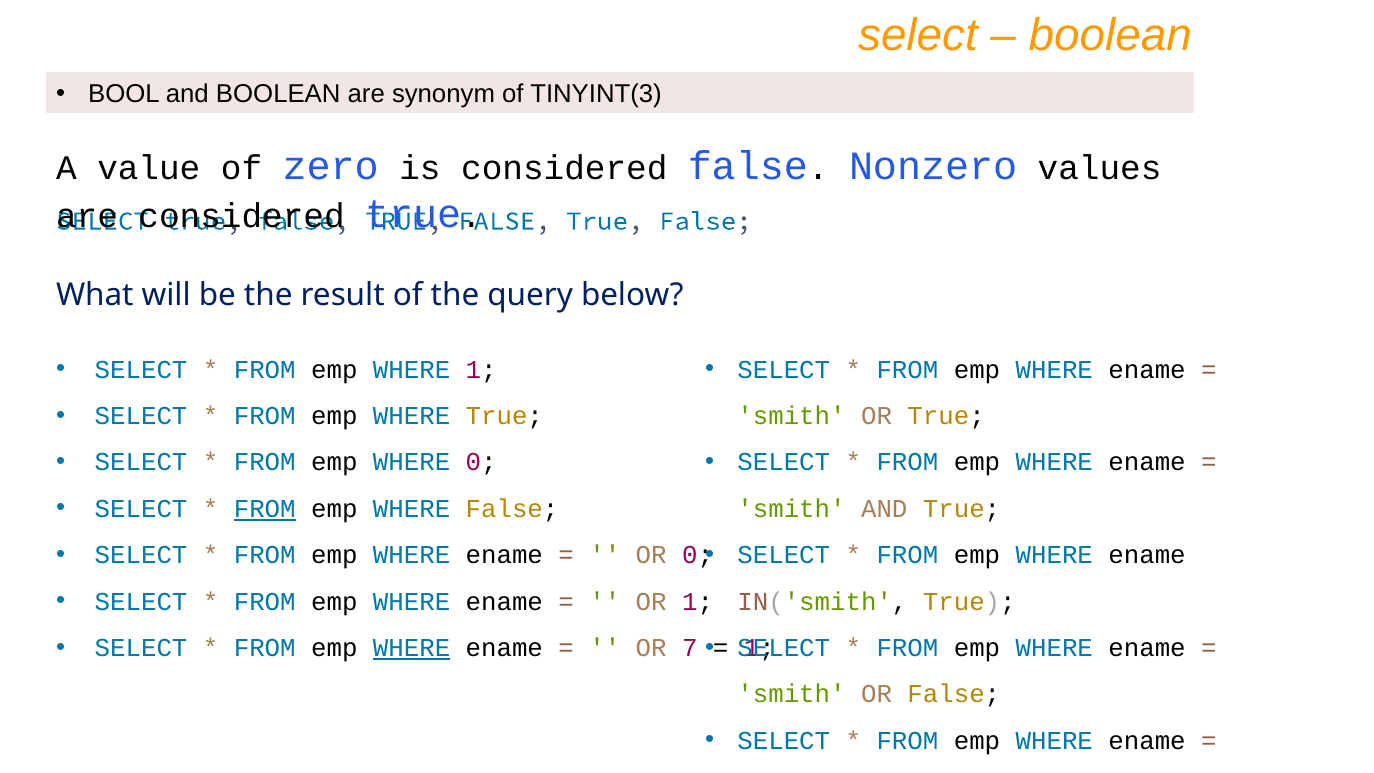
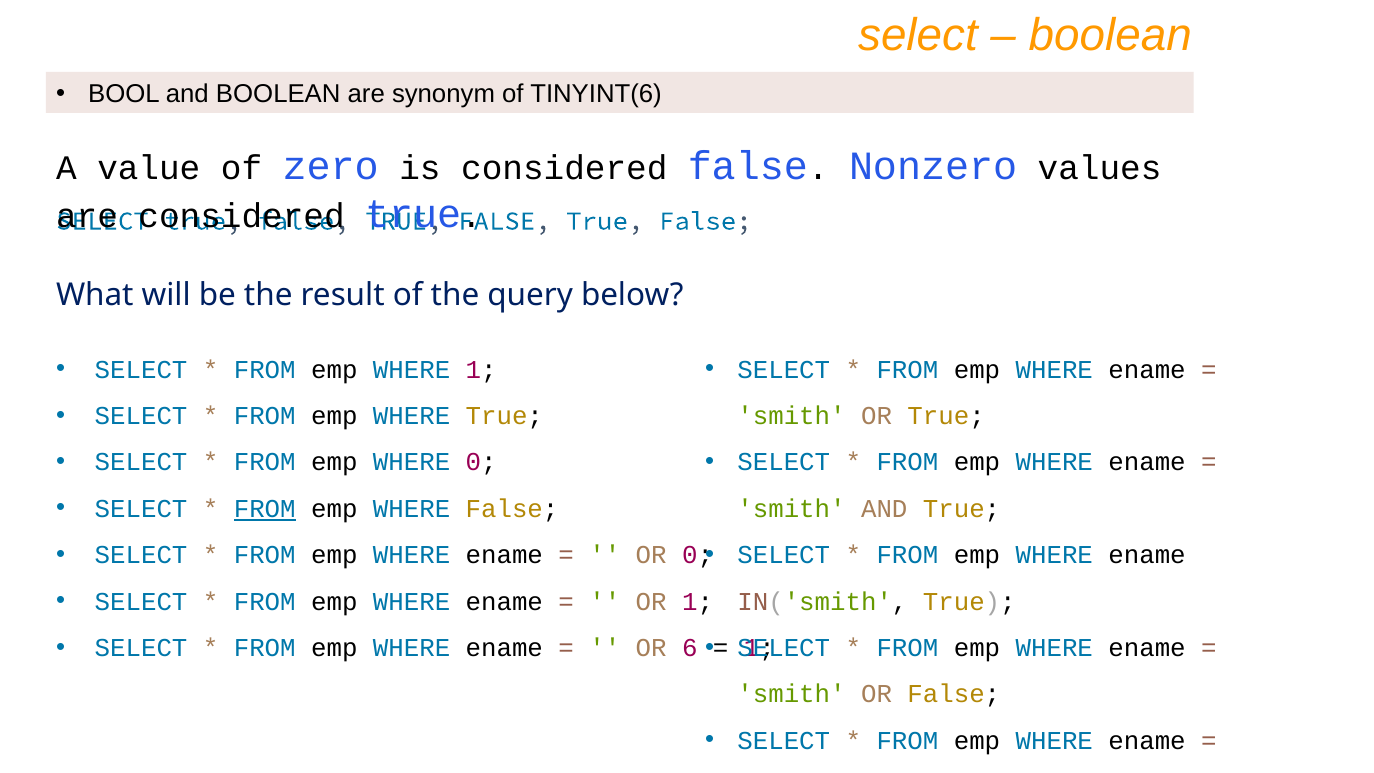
TINYINT(3: TINYINT(3 -> TINYINT(6
WHERE at (412, 648) underline: present -> none
7: 7 -> 6
